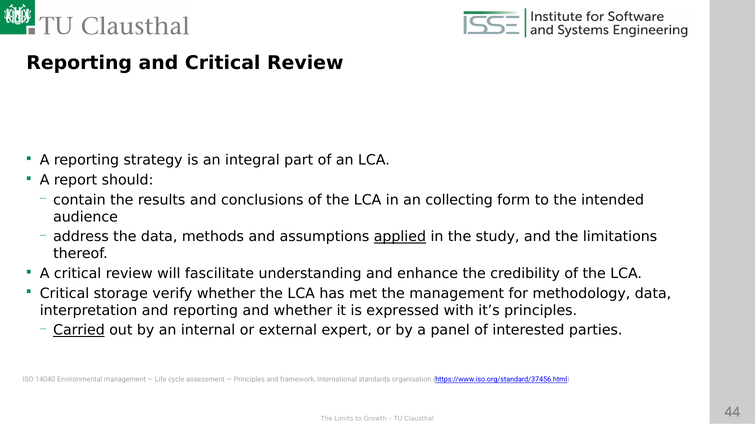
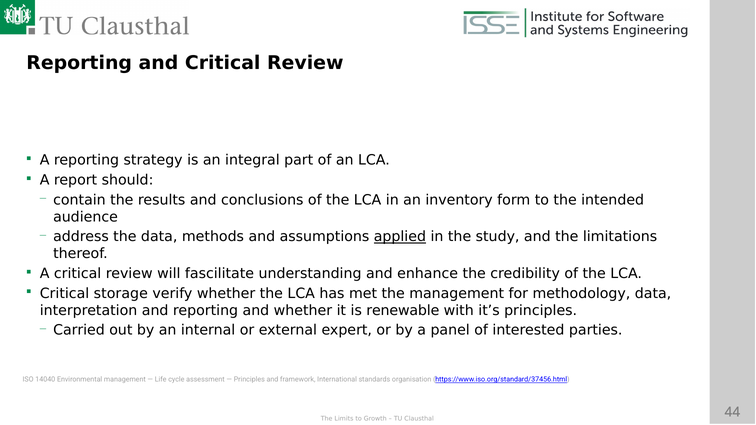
collecting: collecting -> inventory
expressed: expressed -> renewable
Carried underline: present -> none
